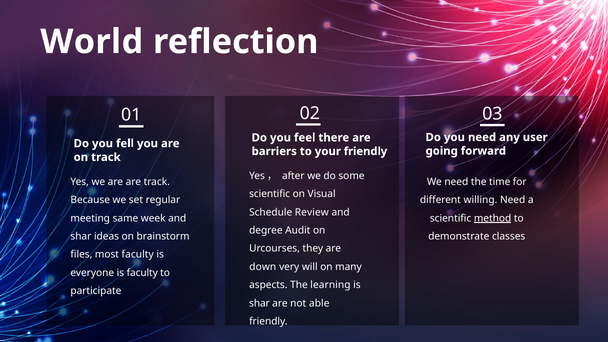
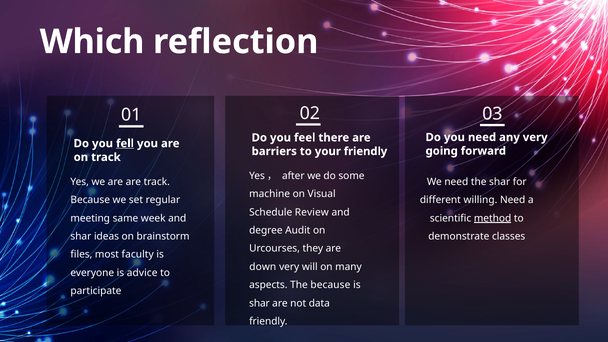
World: World -> Which
any user: user -> very
fell underline: none -> present
the time: time -> shar
scientific at (270, 194): scientific -> machine
is faculty: faculty -> advice
The learning: learning -> because
able: able -> data
